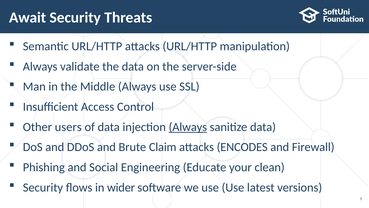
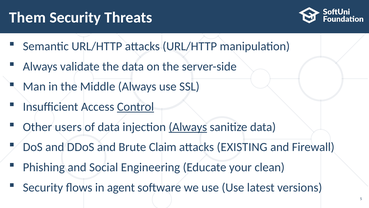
Await: Await -> Them
Control underline: none -> present
ENCODES: ENCODES -> EXISTING
wider: wider -> agent
